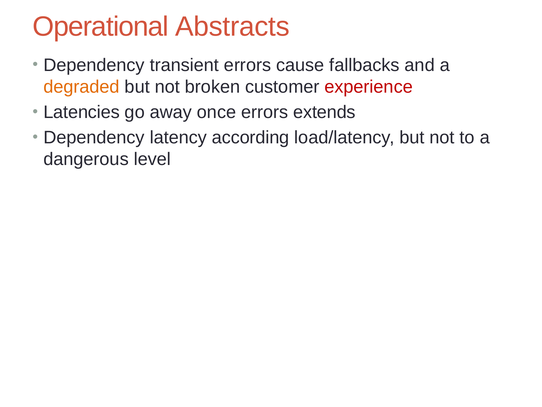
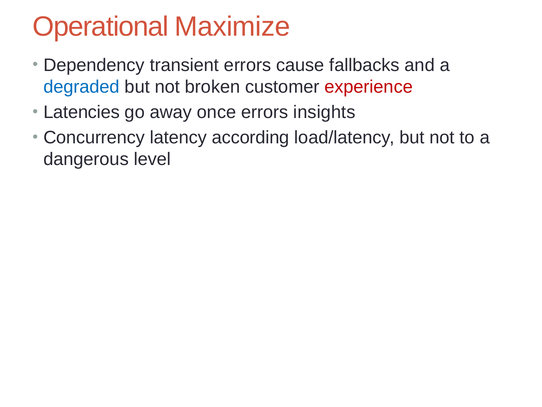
Abstracts: Abstracts -> Maximize
degraded colour: orange -> blue
extends: extends -> insights
Dependency at (94, 137): Dependency -> Concurrency
